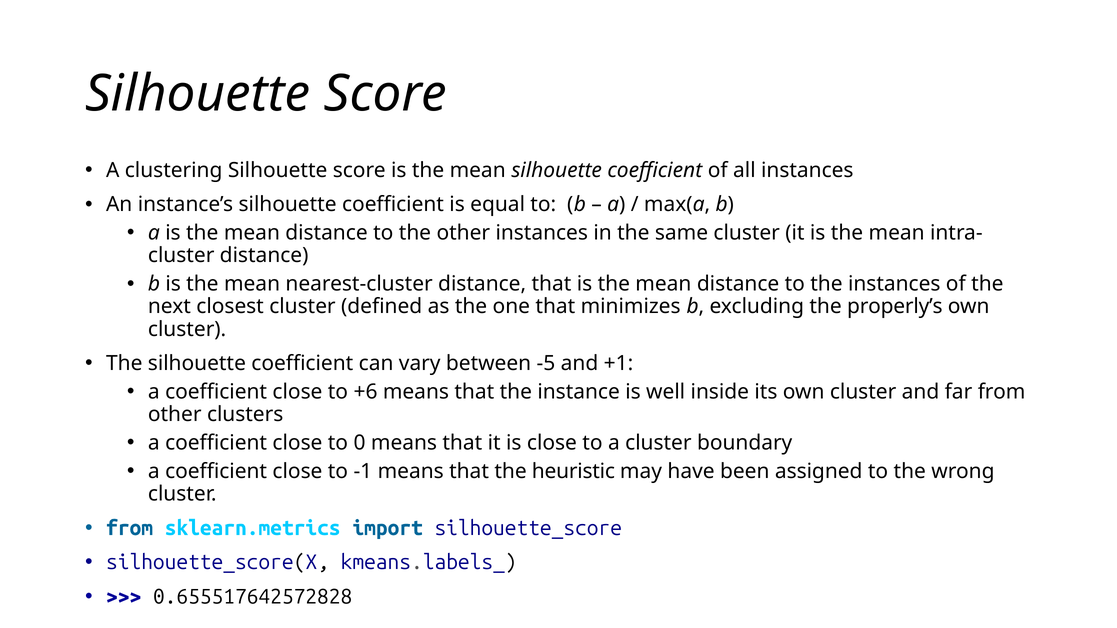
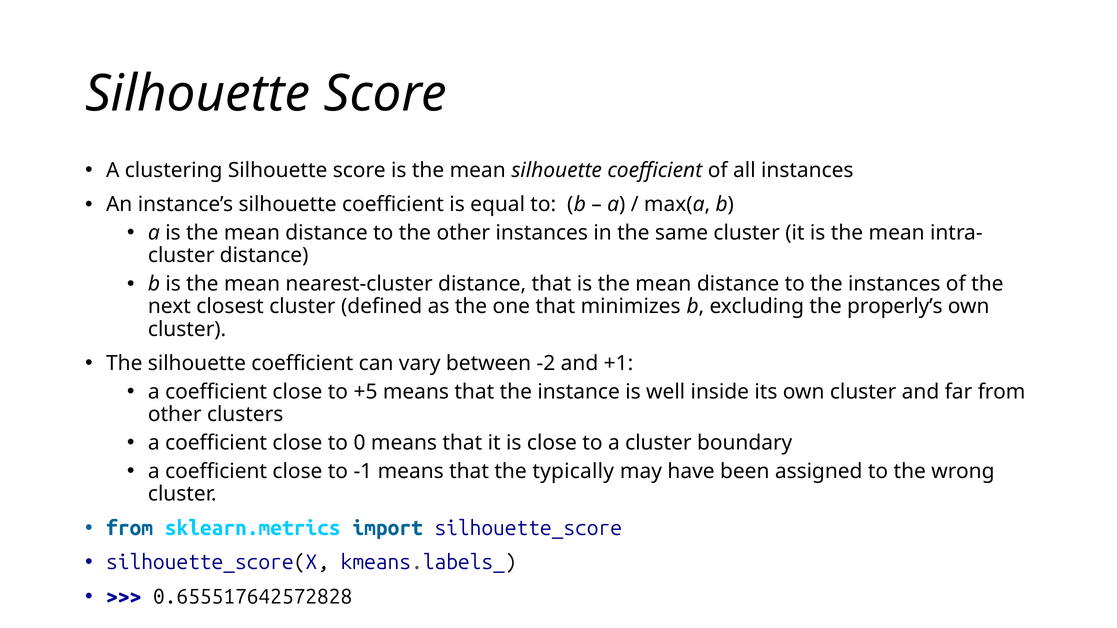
-5: -5 -> -2
+6: +6 -> +5
heuristic: heuristic -> typically
